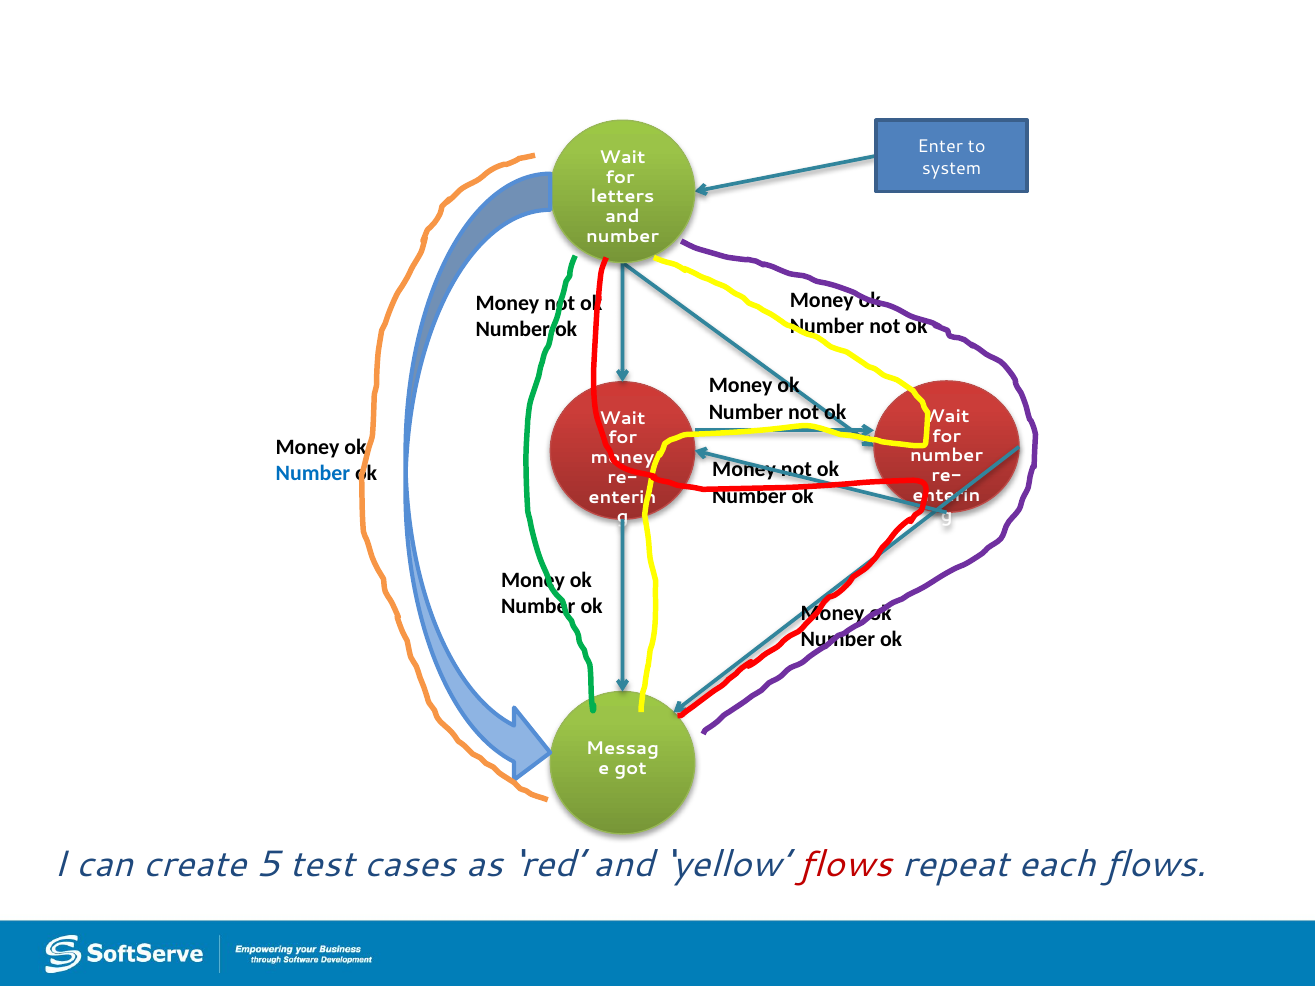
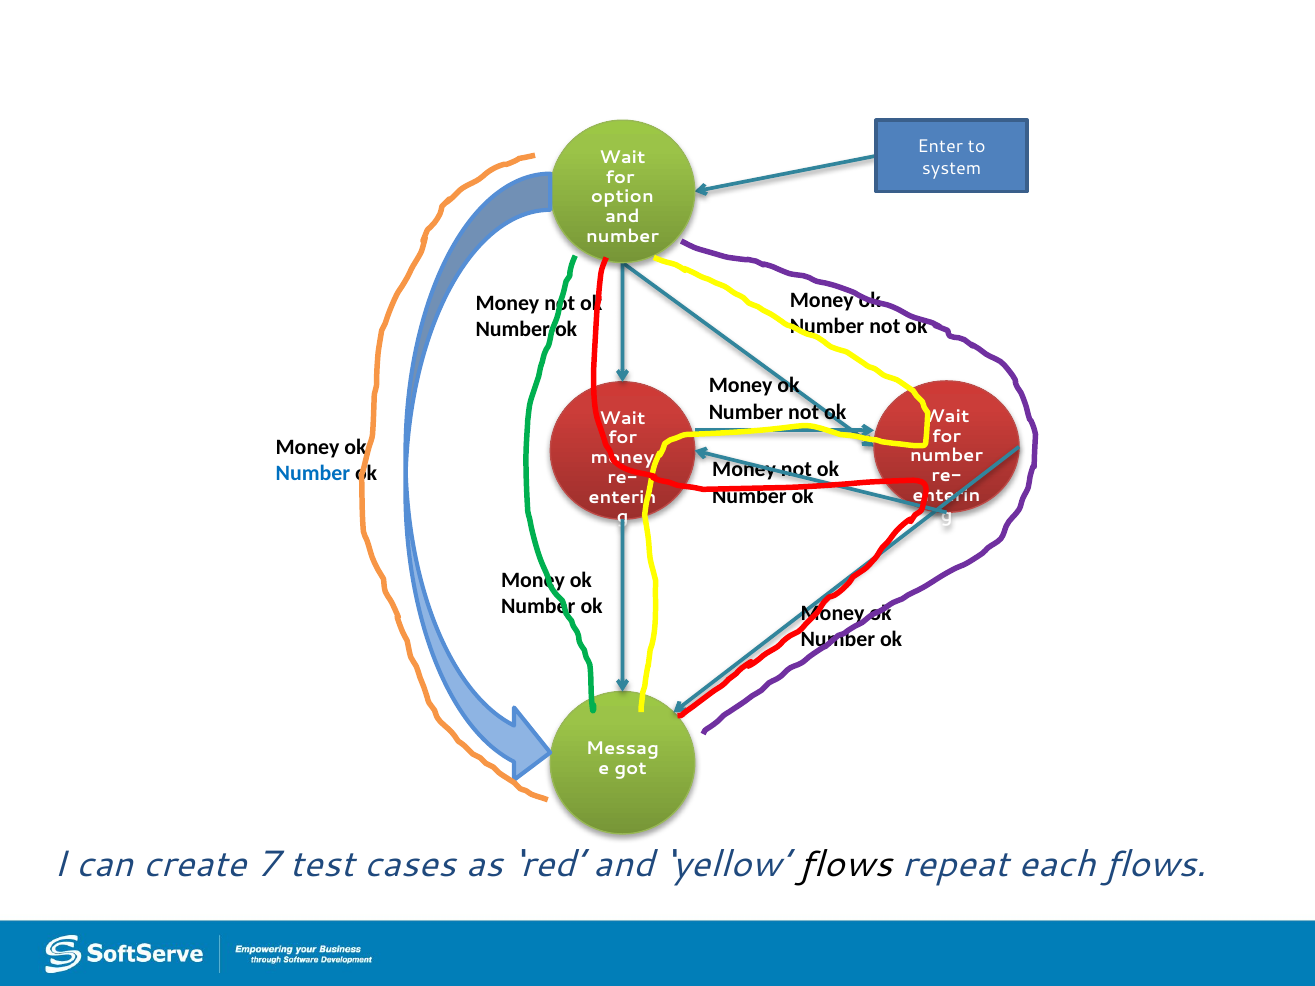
letters: letters -> option
5: 5 -> 7
flows at (846, 865) colour: red -> black
